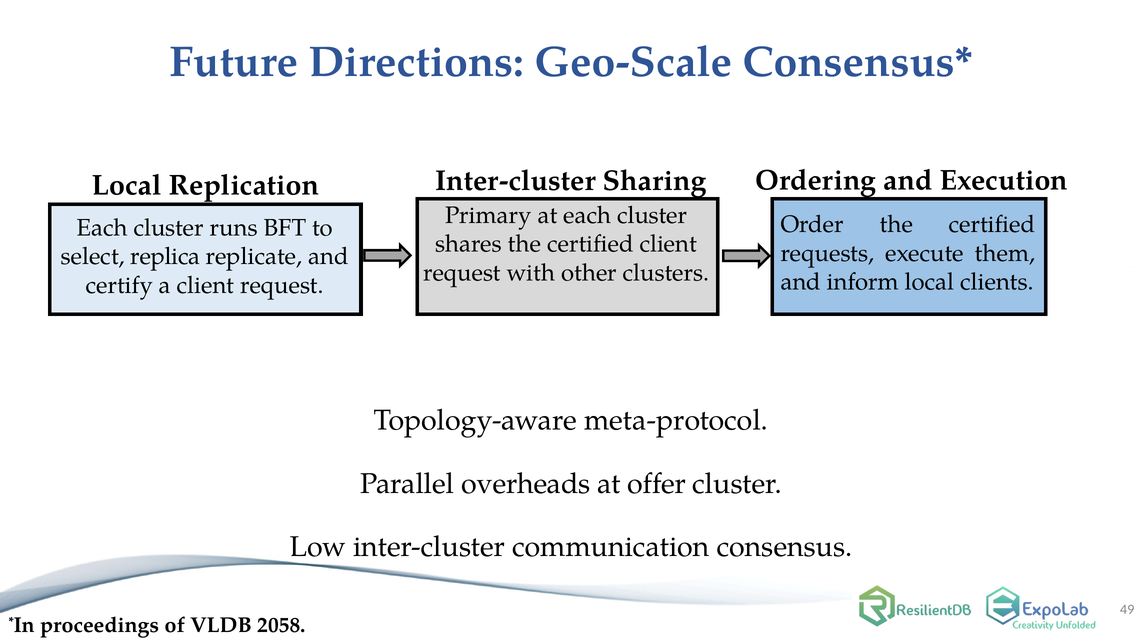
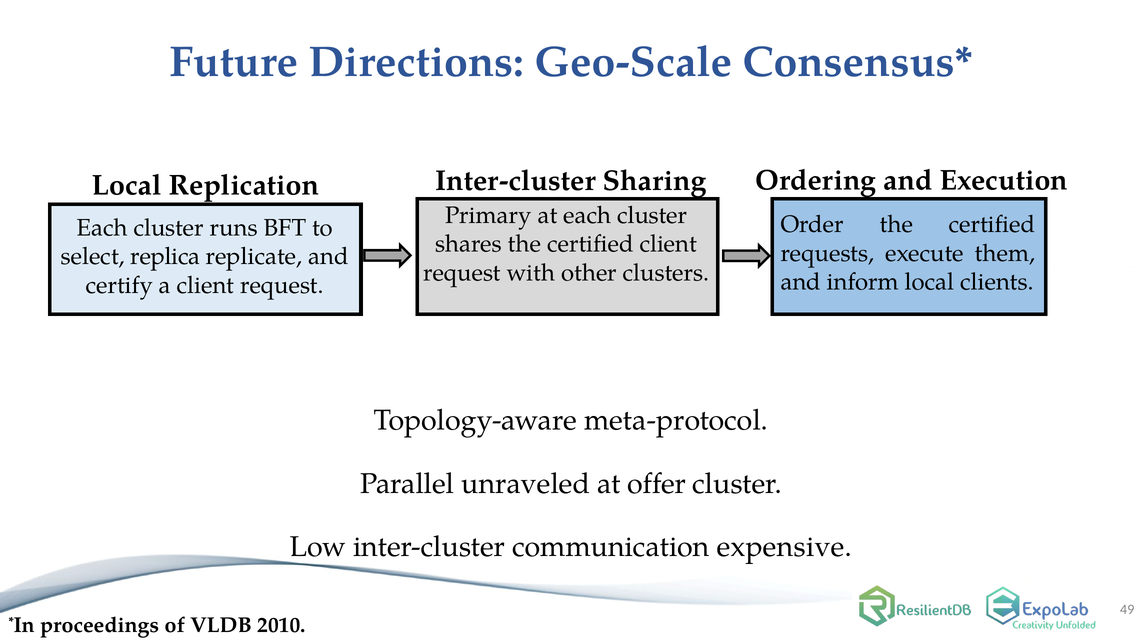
overheads: overheads -> unraveled
consensus: consensus -> expensive
2058: 2058 -> 2010
